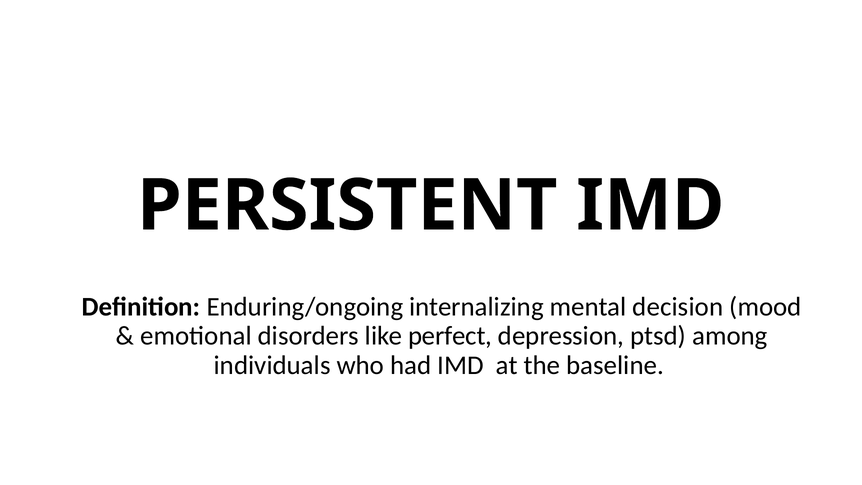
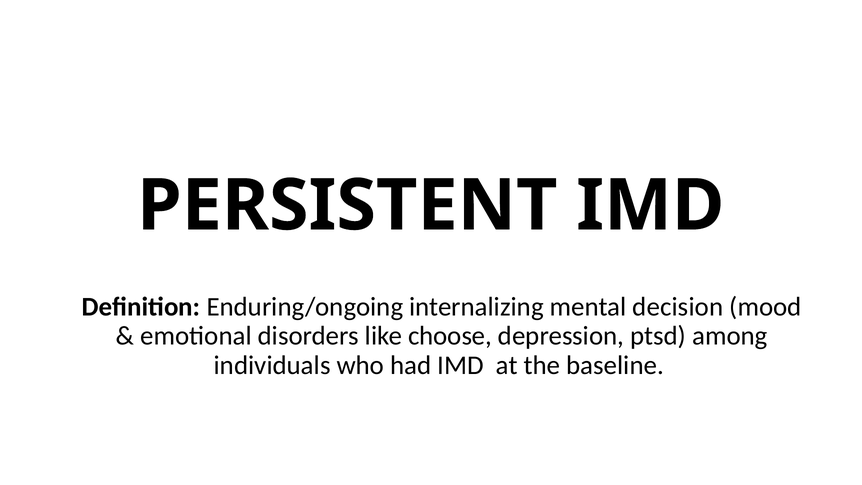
perfect: perfect -> choose
